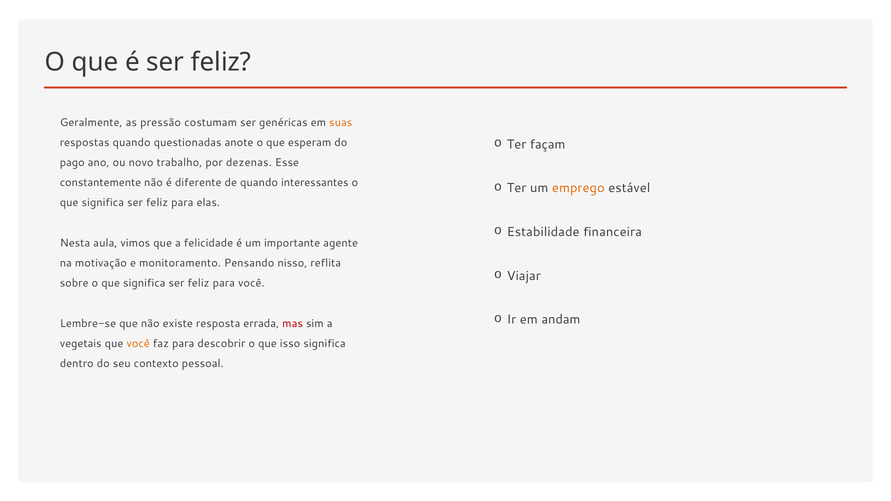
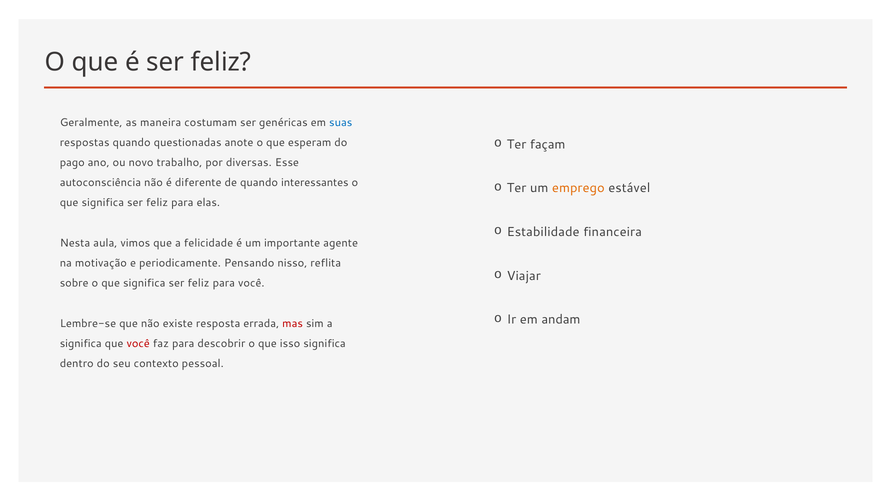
pressão: pressão -> maneira
suas colour: orange -> blue
dezenas: dezenas -> diversas
constantemente: constantemente -> autoconsciência
monitoramento: monitoramento -> periodicamente
vegetais at (81, 344): vegetais -> significa
você at (138, 344) colour: orange -> red
